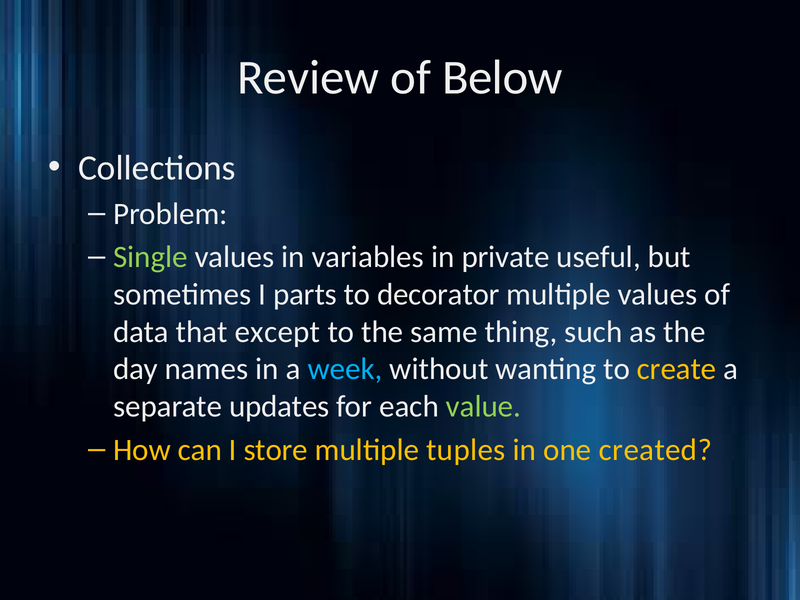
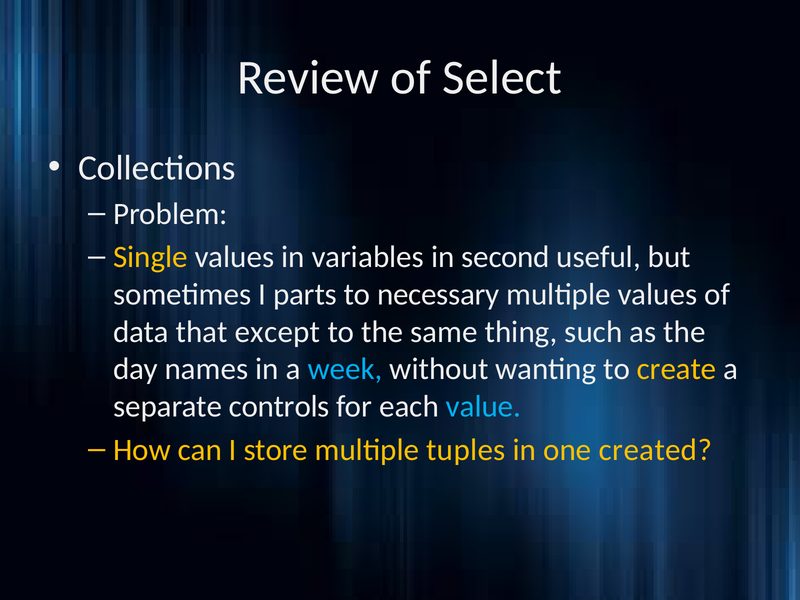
Below: Below -> Select
Single colour: light green -> yellow
private: private -> second
decorator: decorator -> necessary
updates: updates -> controls
value colour: light green -> light blue
